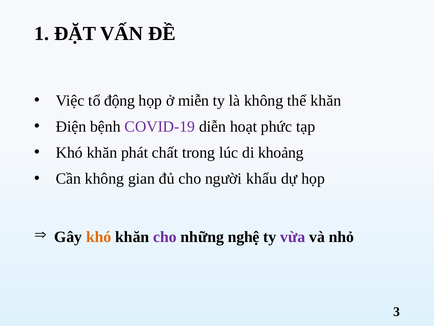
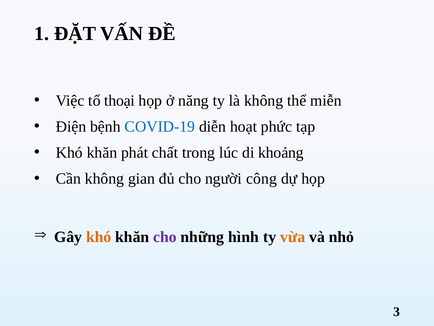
động: động -> thoại
miễn: miễn -> năng
thể khăn: khăn -> miễn
COVID-19 colour: purple -> blue
khẩu: khẩu -> công
nghệ: nghệ -> hình
vừa colour: purple -> orange
